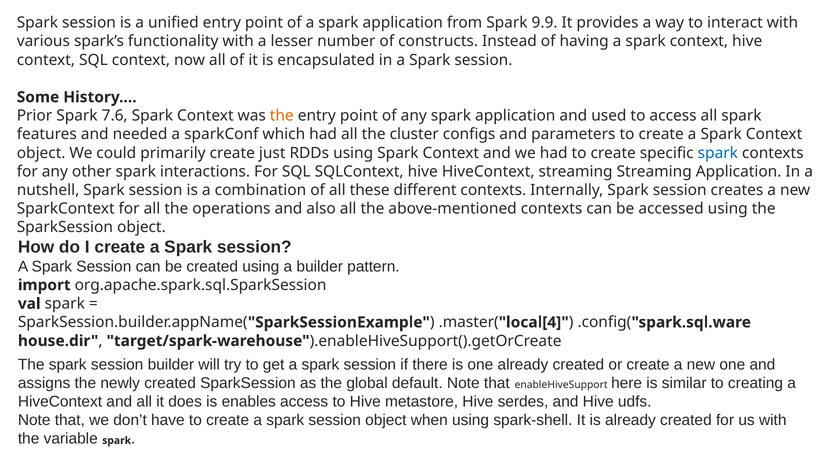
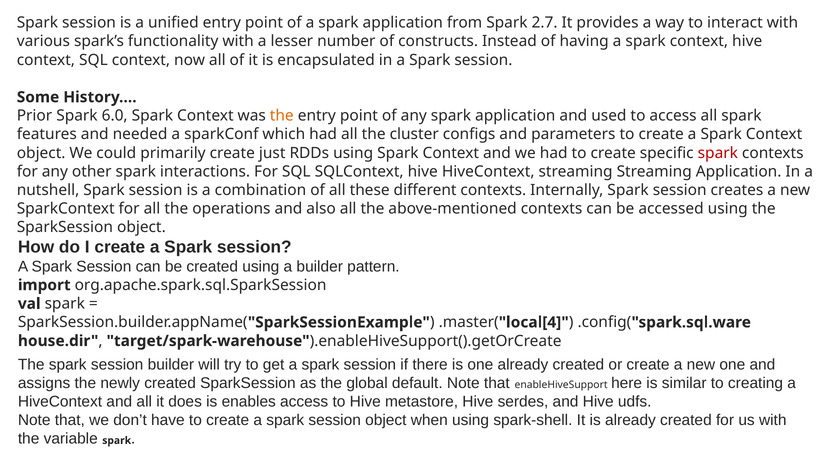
9.9: 9.9 -> 2.7
7.6: 7.6 -> 6.0
spark at (718, 153) colour: blue -> red
